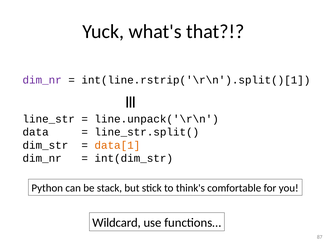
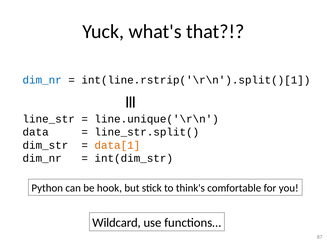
dim_nr at (42, 80) colour: purple -> blue
line.unpack('\r\n: line.unpack('\r\n -> line.unique('\r\n
stack: stack -> hook
